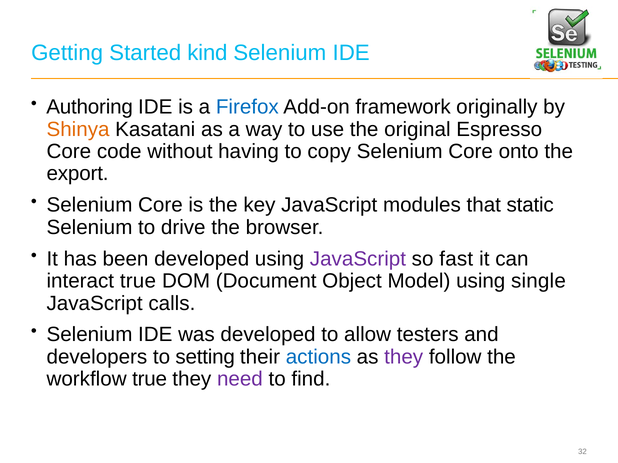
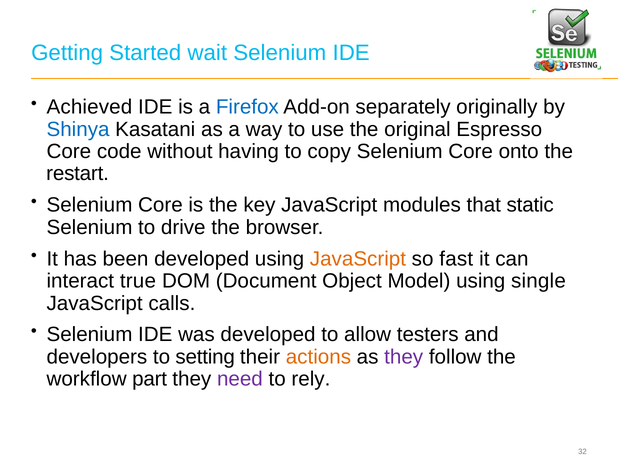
kind: kind -> wait
Authoring: Authoring -> Achieved
framework: framework -> separately
Shinya colour: orange -> blue
export: export -> restart
JavaScript at (358, 259) colour: purple -> orange
actions colour: blue -> orange
workflow true: true -> part
find: find -> rely
